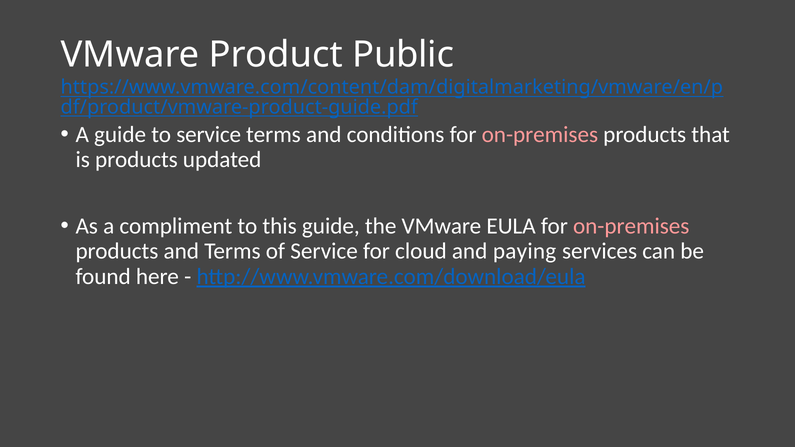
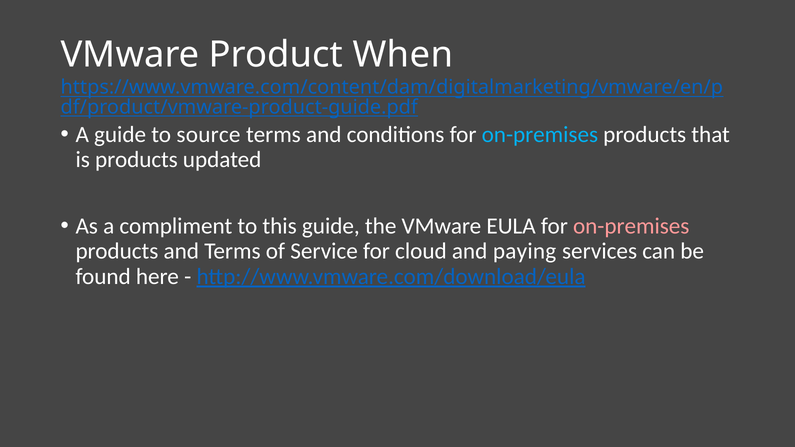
Public: Public -> When
to service: service -> source
on-premises at (540, 134) colour: pink -> light blue
